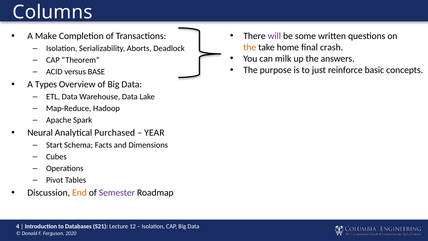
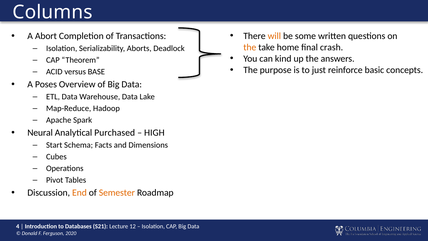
will colour: purple -> orange
Make: Make -> Abort
milk: milk -> kind
Types: Types -> Poses
YEAR: YEAR -> HIGH
Semester colour: purple -> orange
